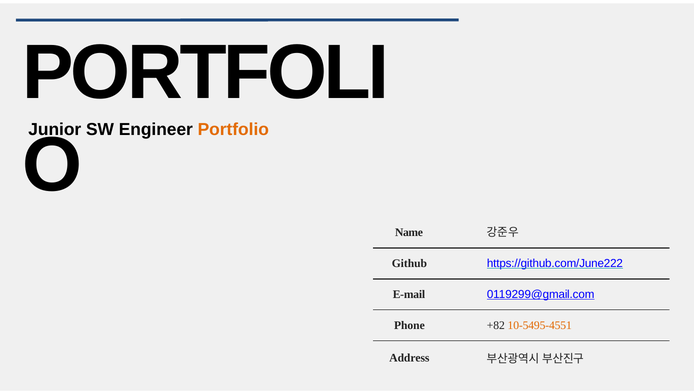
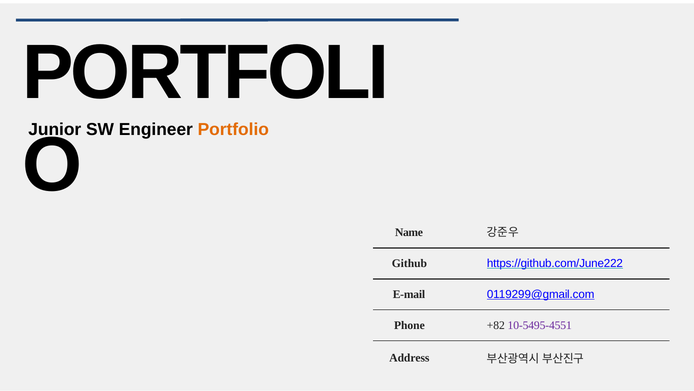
10-5495-4551 colour: orange -> purple
